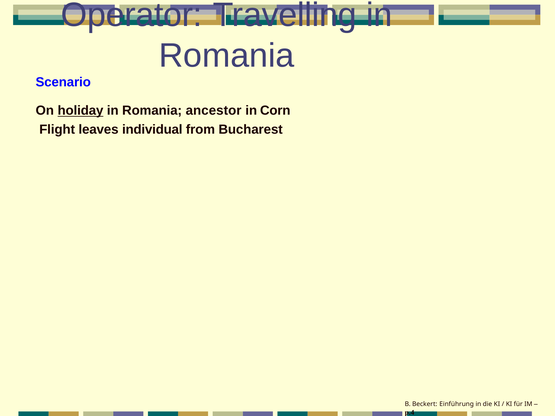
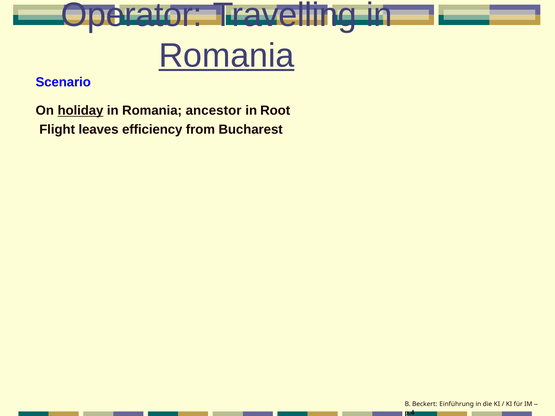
Romania at (227, 56) underline: none -> present
Corn: Corn -> Root
individual: individual -> efficiency
